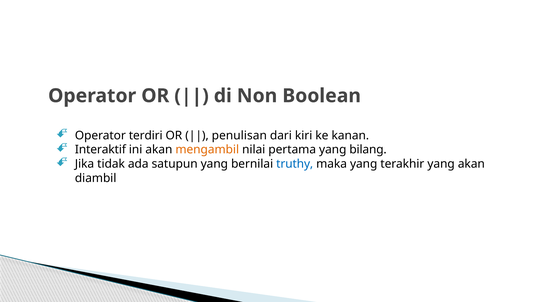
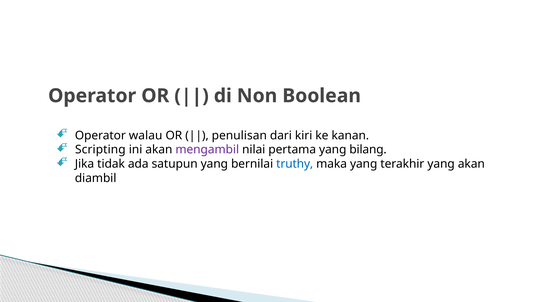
terdiri: terdiri -> walau
Interaktif: Interaktif -> Scripting
mengambil colour: orange -> purple
